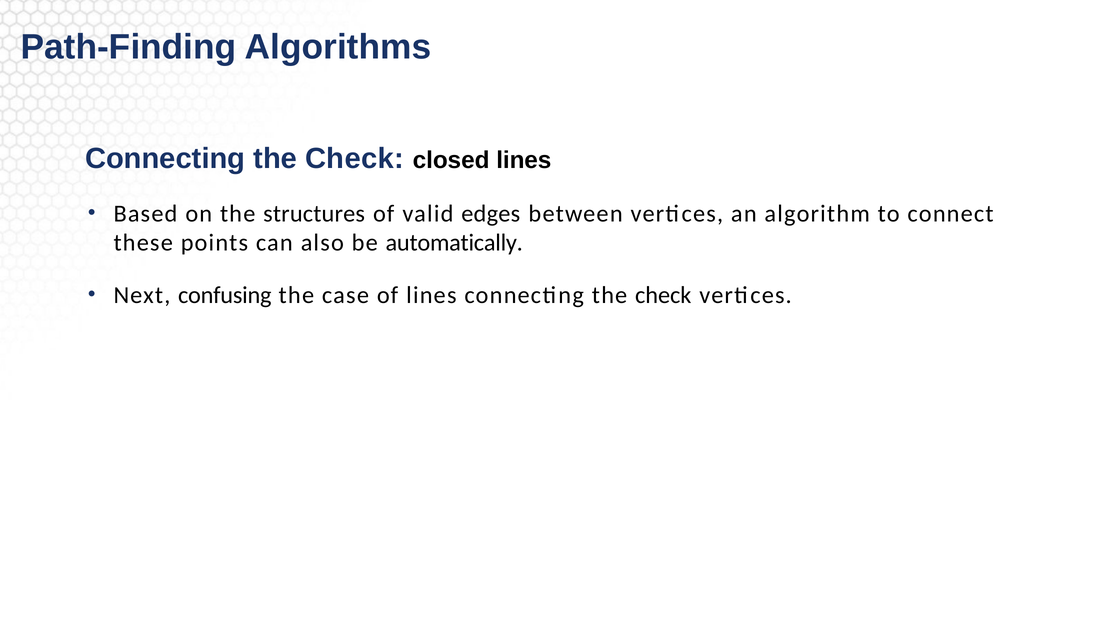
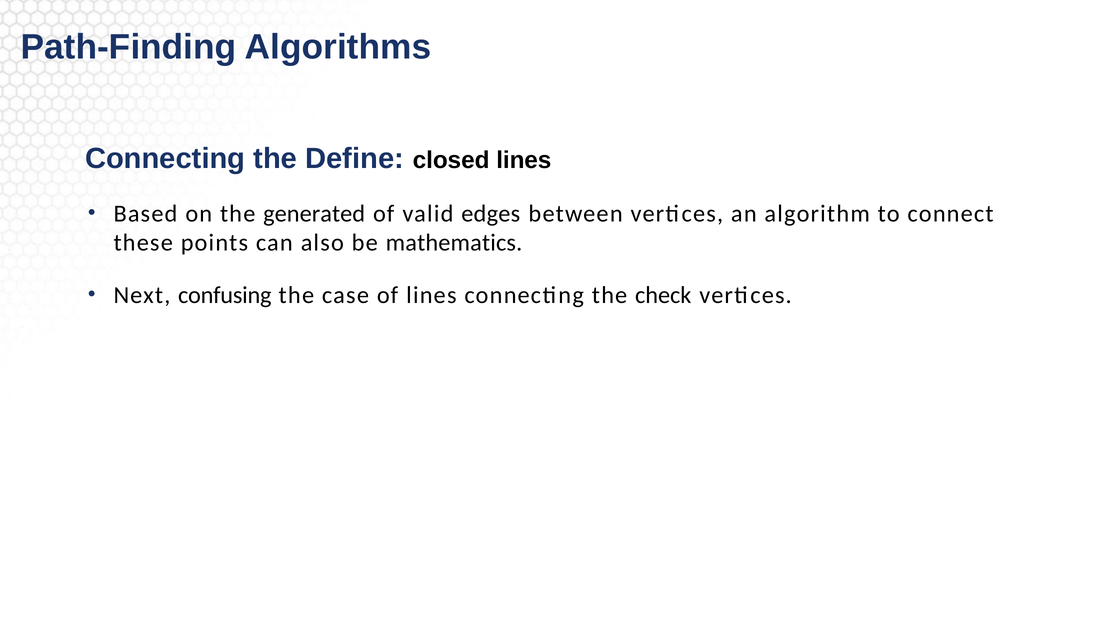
Check at (354, 159): Check -> Define
structures: structures -> generated
automatically: automatically -> mathematics
